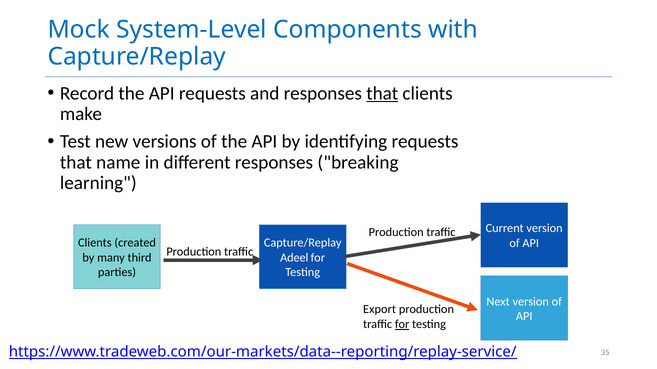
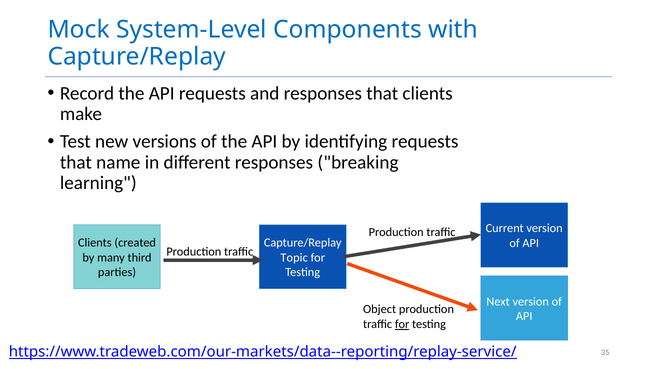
that at (382, 94) underline: present -> none
Adeel: Adeel -> Topic
Export: Export -> Object
